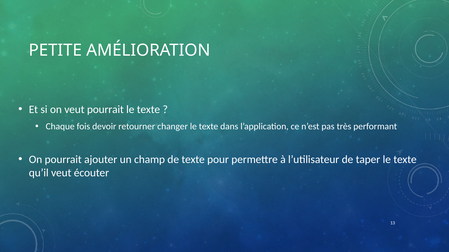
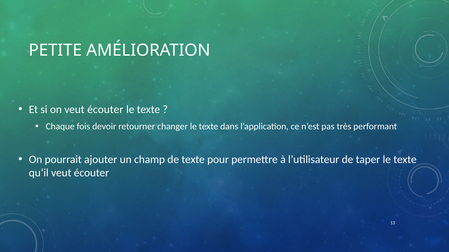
on veut pourrait: pourrait -> écouter
